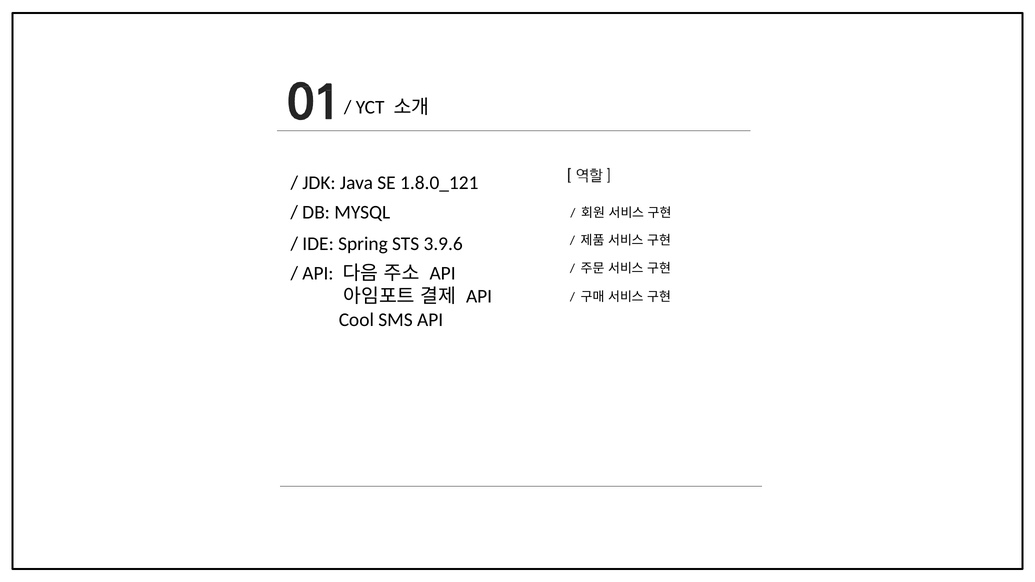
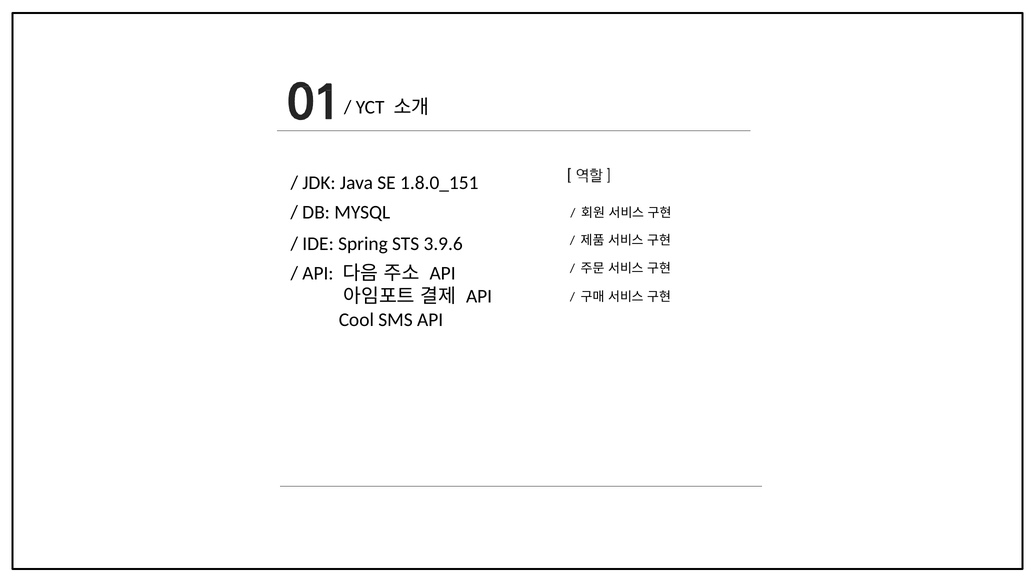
1.8.0_121: 1.8.0_121 -> 1.8.0_151
